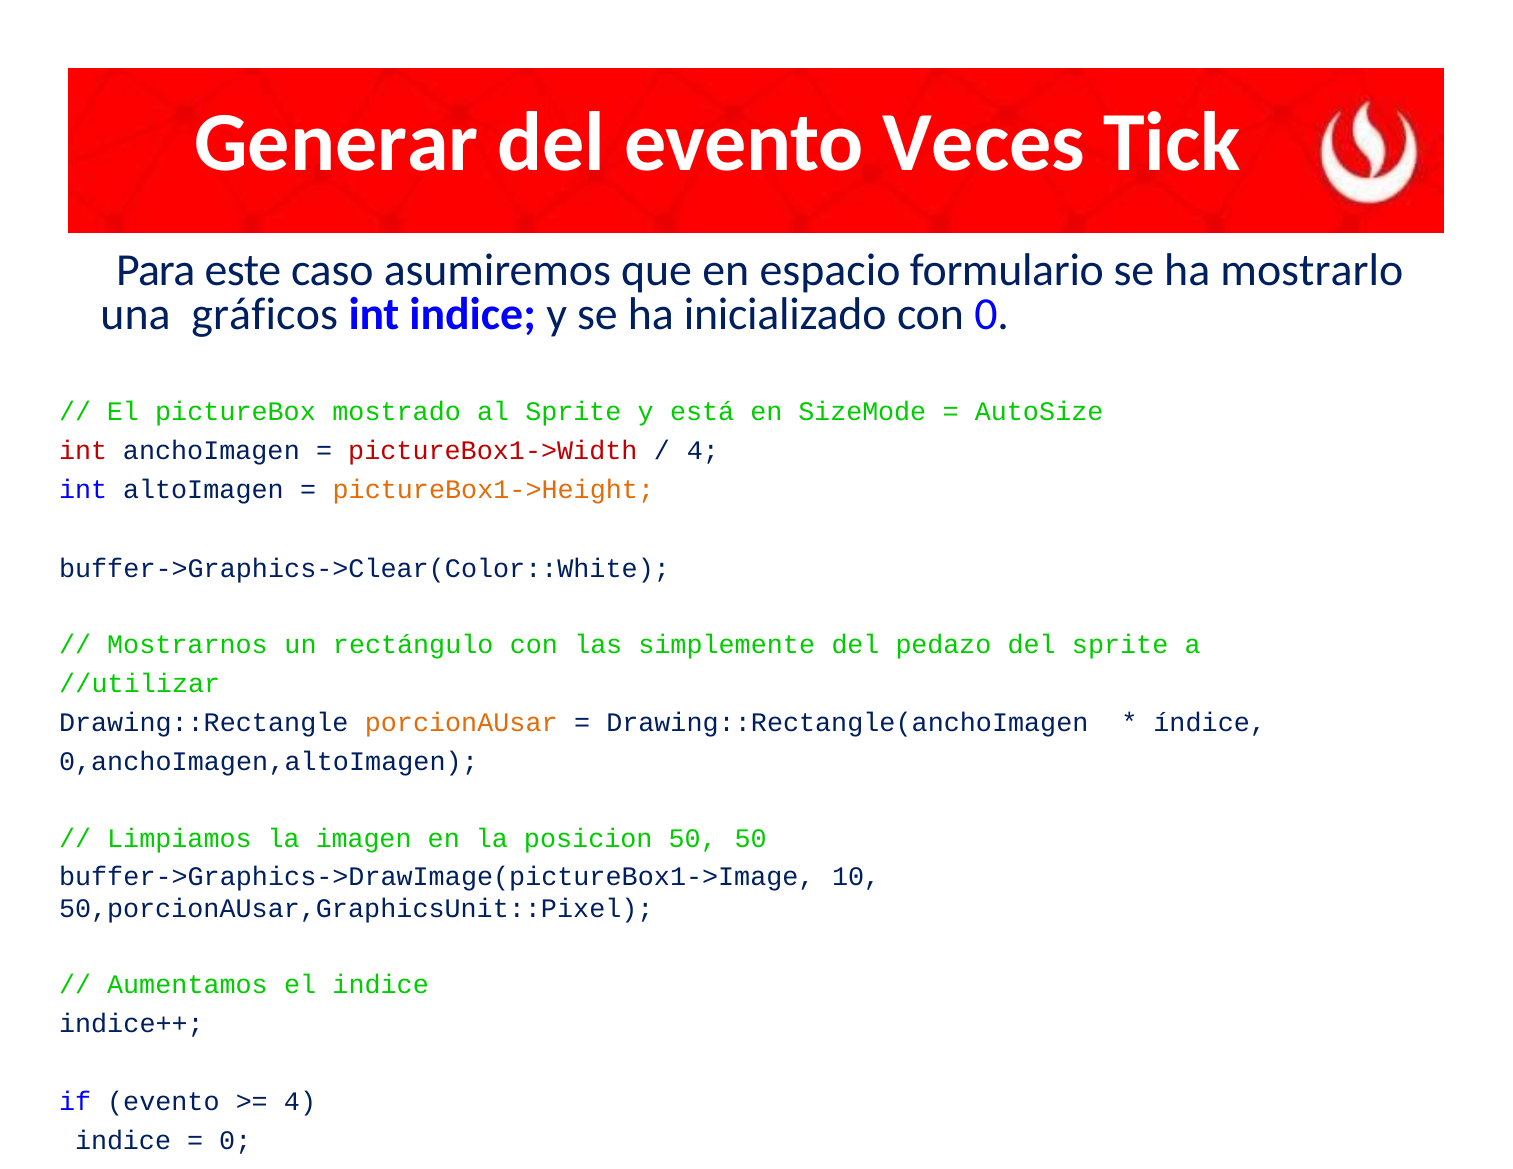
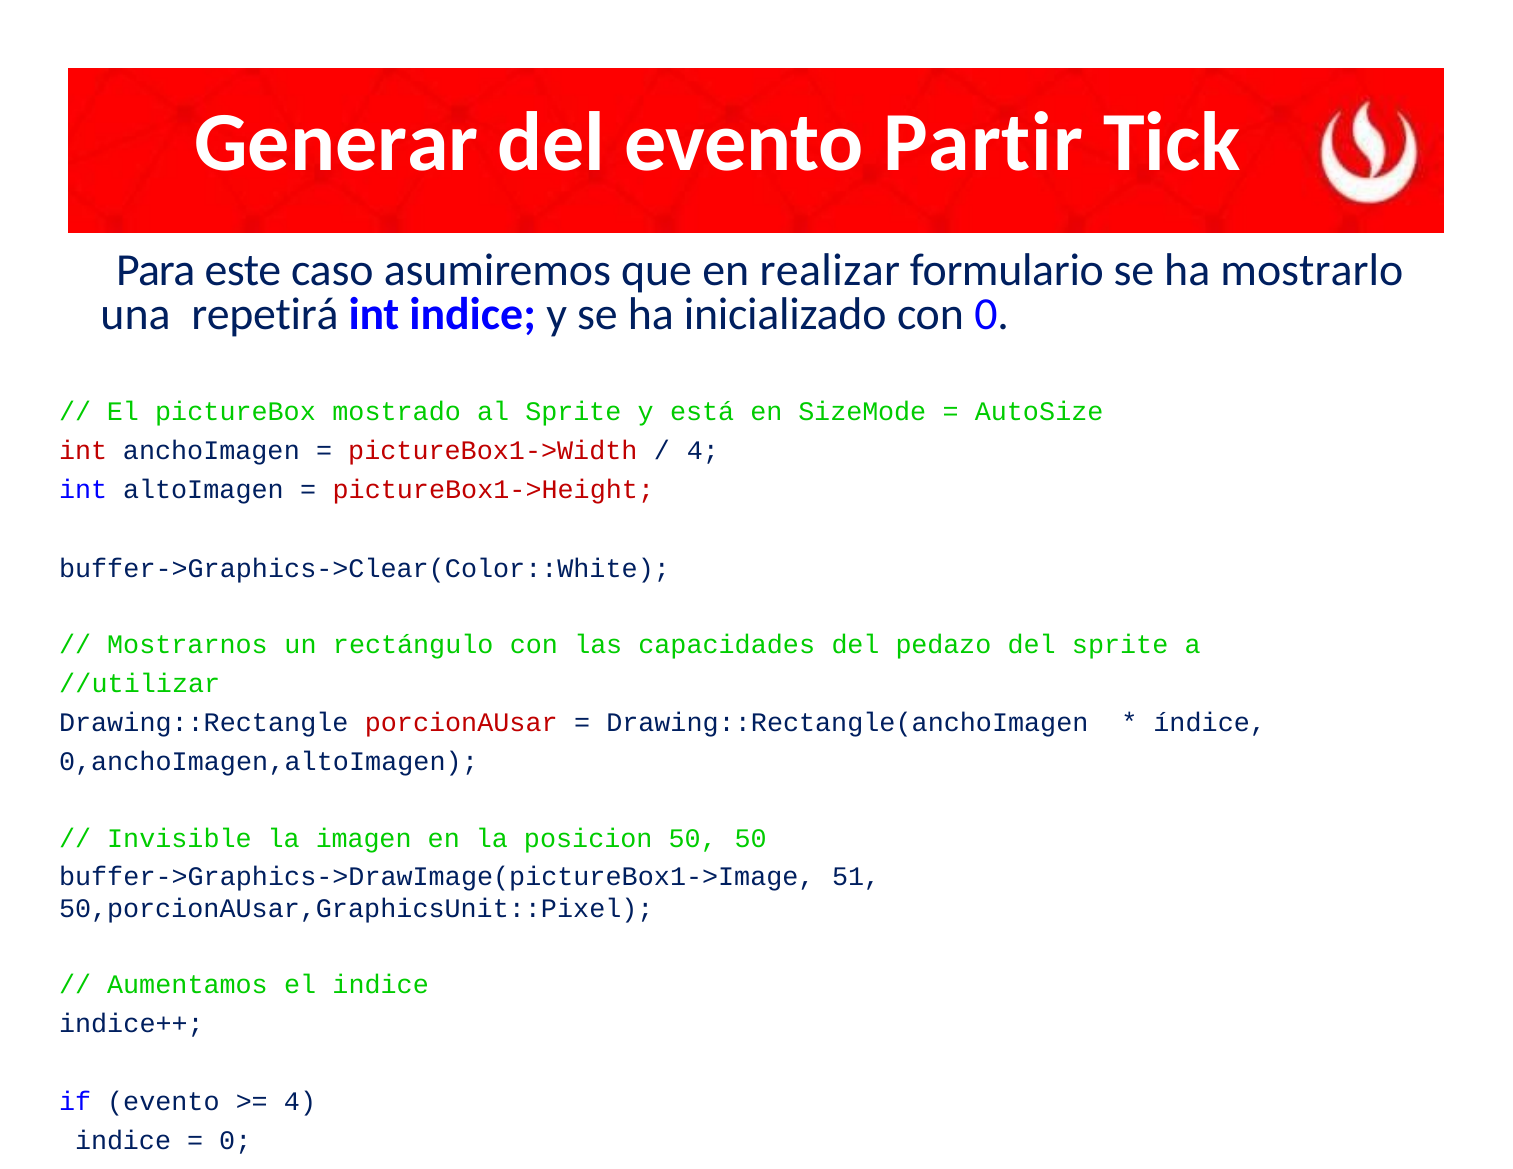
Veces: Veces -> Partir
espacio: espacio -> realizar
gráficos: gráficos -> repetirá
pictureBox1->Height colour: orange -> red
simplemente: simplemente -> capacidades
porcionAUsar colour: orange -> red
Limpiamos: Limpiamos -> Invisible
10: 10 -> 51
